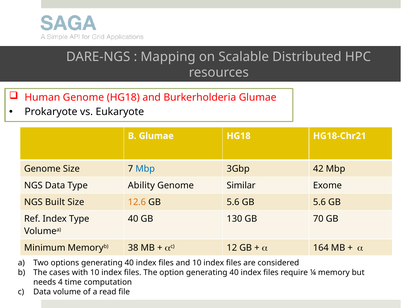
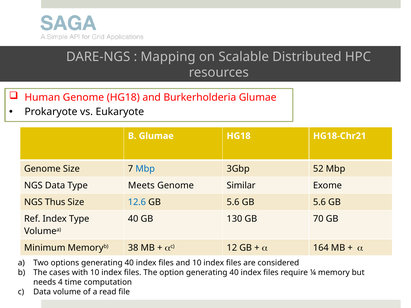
42: 42 -> 52
Ability: Ability -> Meets
Built: Built -> Thus
12.6 colour: orange -> blue
